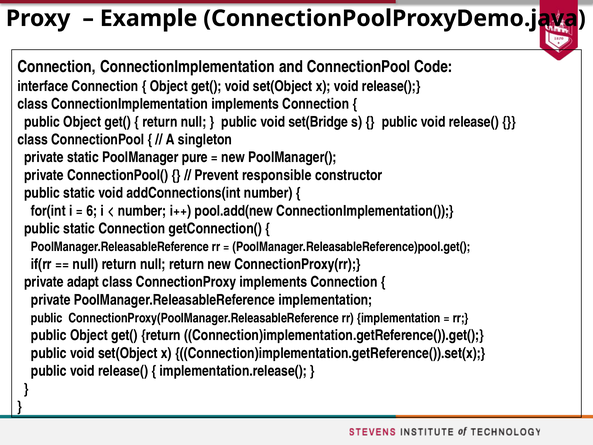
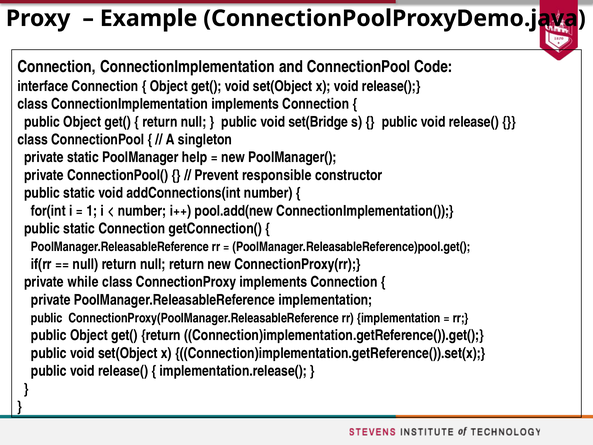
pure: pure -> help
6: 6 -> 1
adapt: adapt -> while
